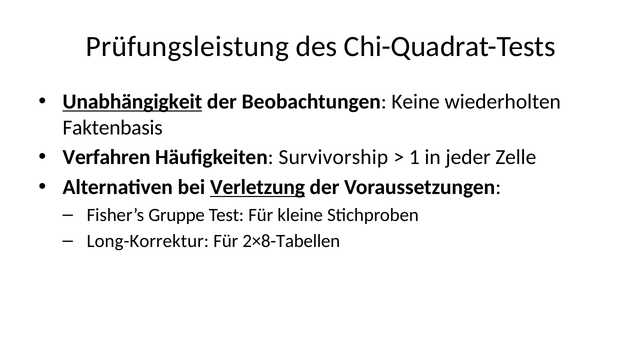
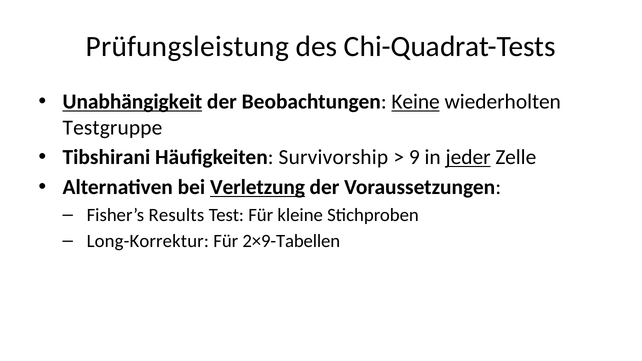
Keine underline: none -> present
Faktenbasis: Faktenbasis -> Testgruppe
Verfahren: Verfahren -> Tibshirani
1: 1 -> 9
jeder underline: none -> present
Gruppe: Gruppe -> Results
2×8-Tabellen: 2×8-Tabellen -> 2×9-Tabellen
